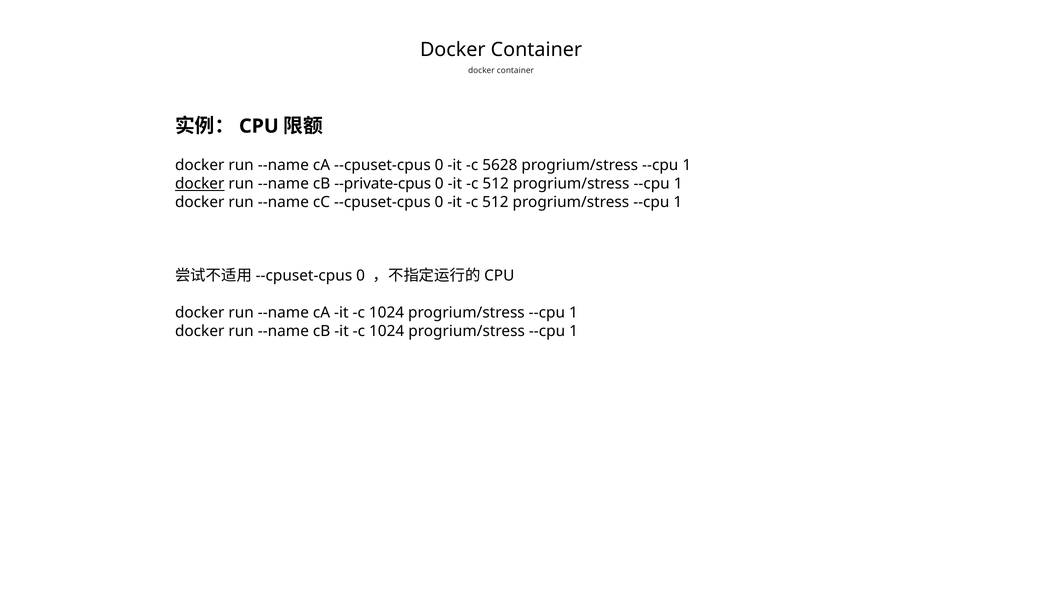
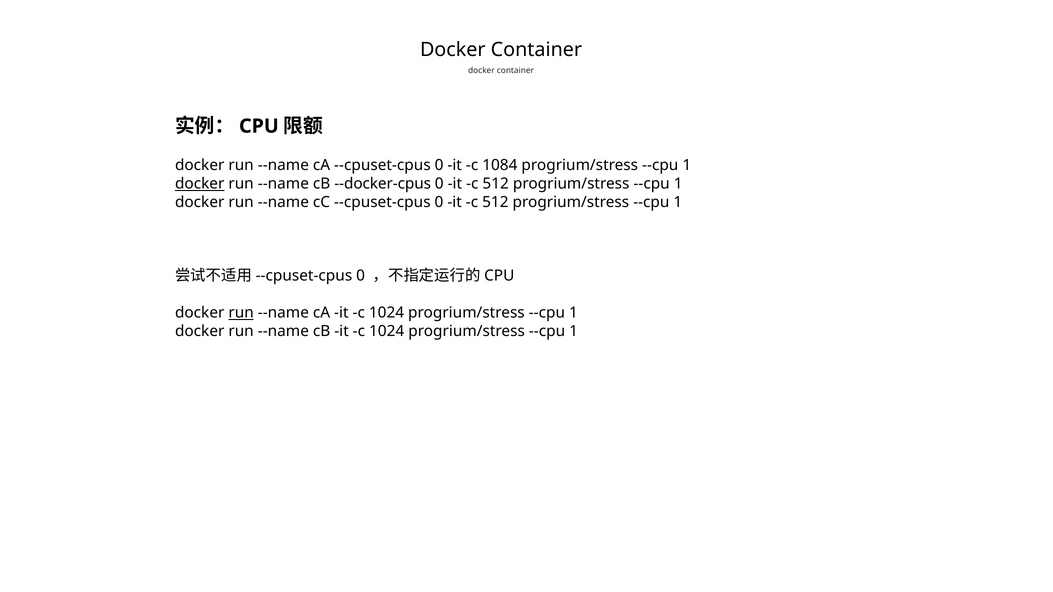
5628: 5628 -> 1084
--private-cpus: --private-cpus -> --docker-cpus
run at (241, 313) underline: none -> present
